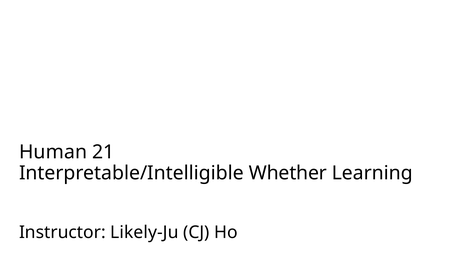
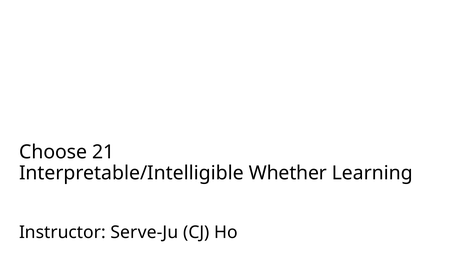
Human: Human -> Choose
Likely-Ju: Likely-Ju -> Serve-Ju
